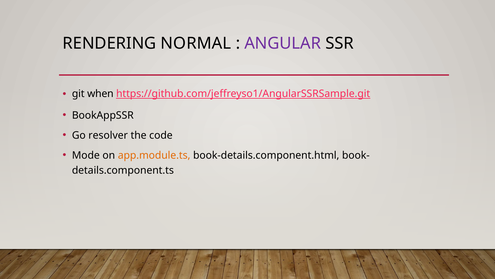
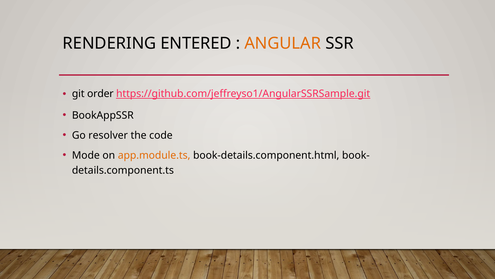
NORMAL: NORMAL -> ENTERED
ANGULAR colour: purple -> orange
when: when -> order
